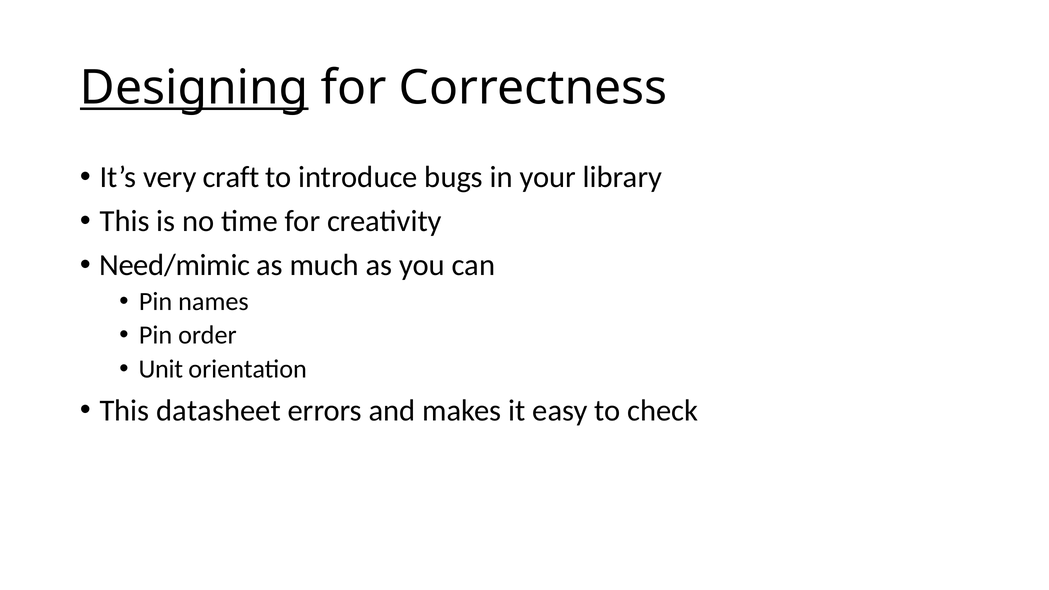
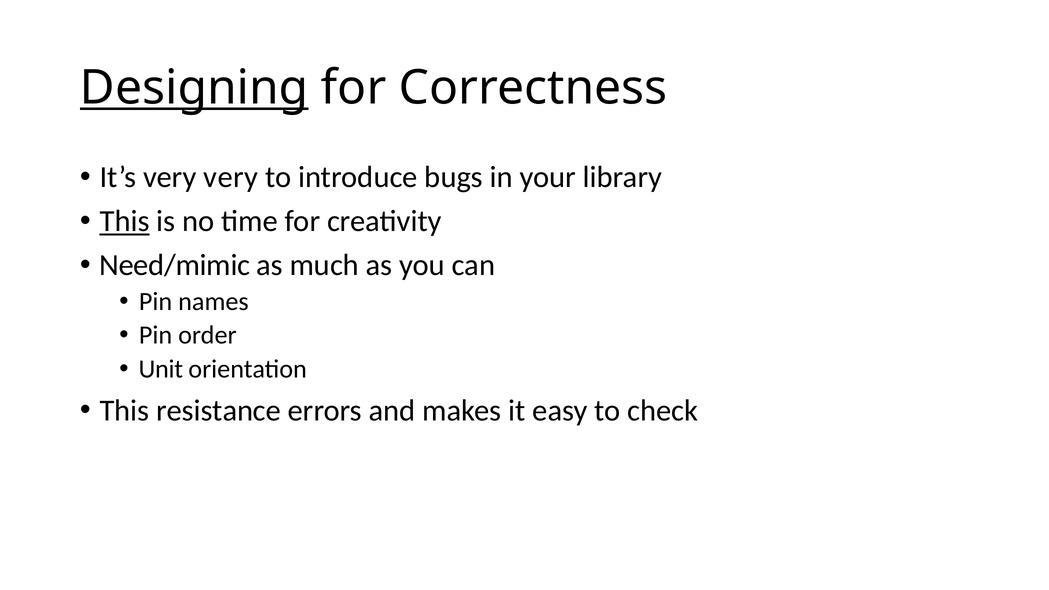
very craft: craft -> very
This at (125, 221) underline: none -> present
datasheet: datasheet -> resistance
